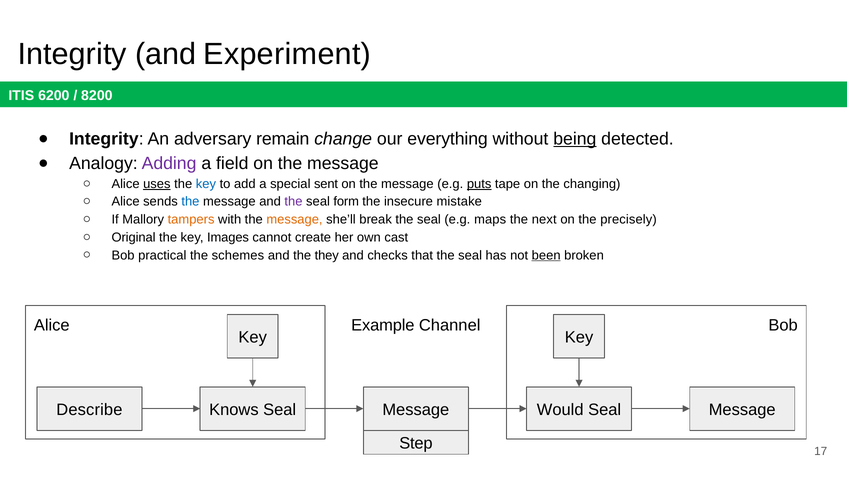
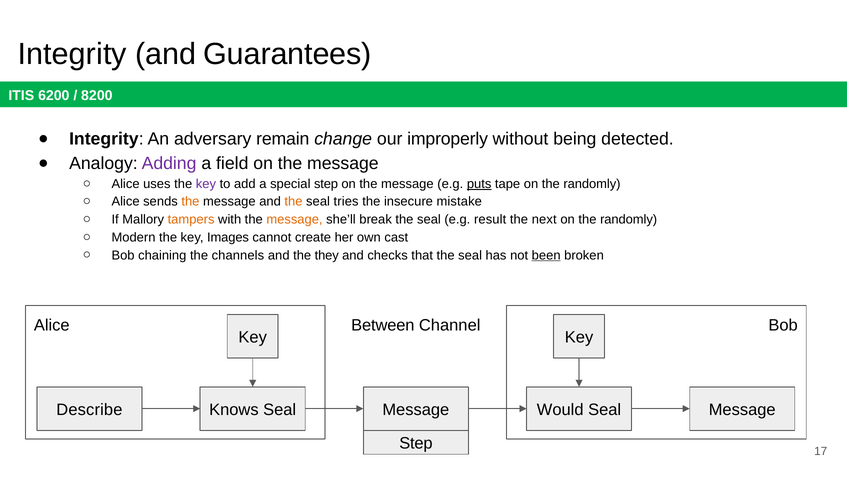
Experiment: Experiment -> Guarantees
everything: everything -> improperly
being underline: present -> none
uses underline: present -> none
key at (206, 184) colour: blue -> purple
special sent: sent -> step
tape on the changing: changing -> randomly
the at (190, 201) colour: blue -> orange
the at (294, 201) colour: purple -> orange
form: form -> tries
maps: maps -> result
precisely at (629, 219): precisely -> randomly
Original: Original -> Modern
practical: practical -> chaining
schemes: schemes -> channels
Example: Example -> Between
